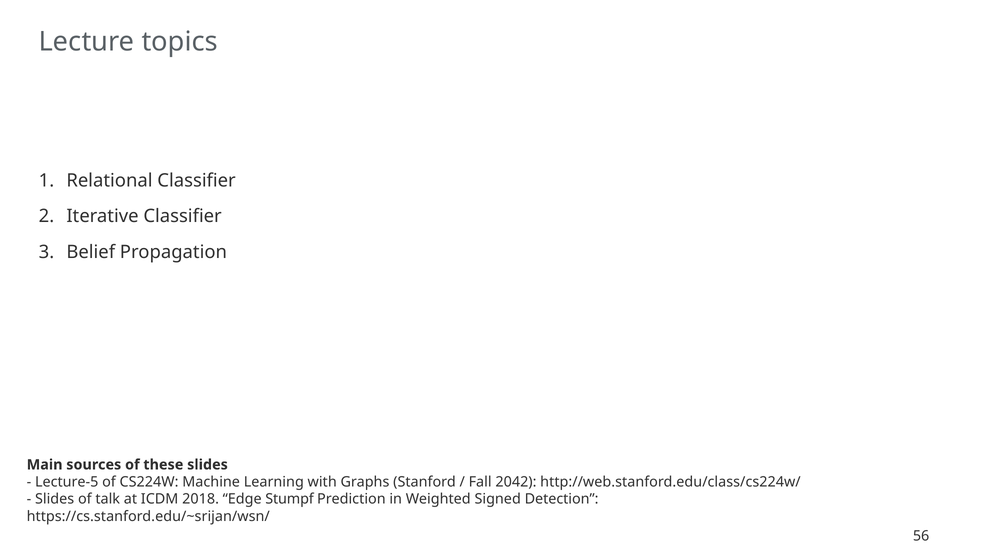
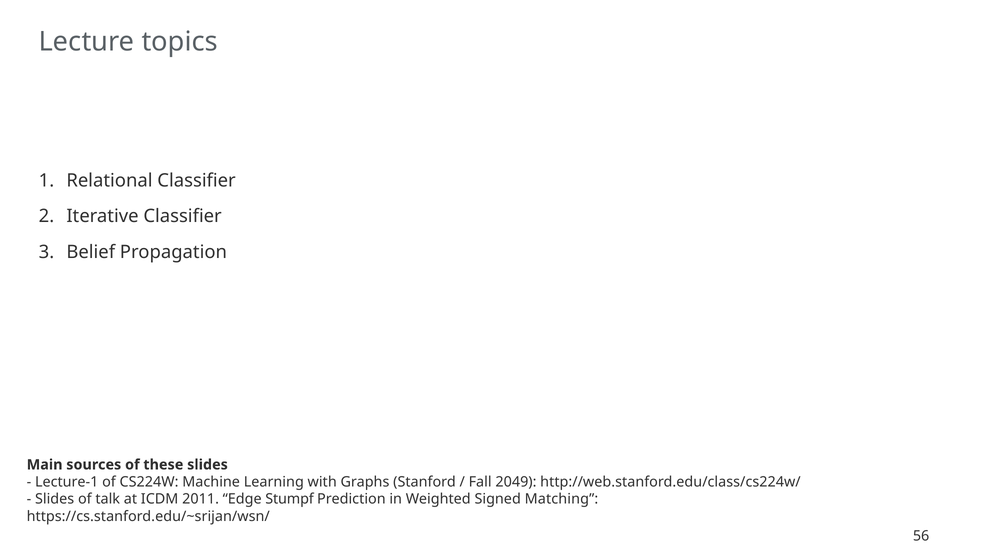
Lecture-5: Lecture-5 -> Lecture-1
2042: 2042 -> 2049
2018: 2018 -> 2011
Detection: Detection -> Matching
